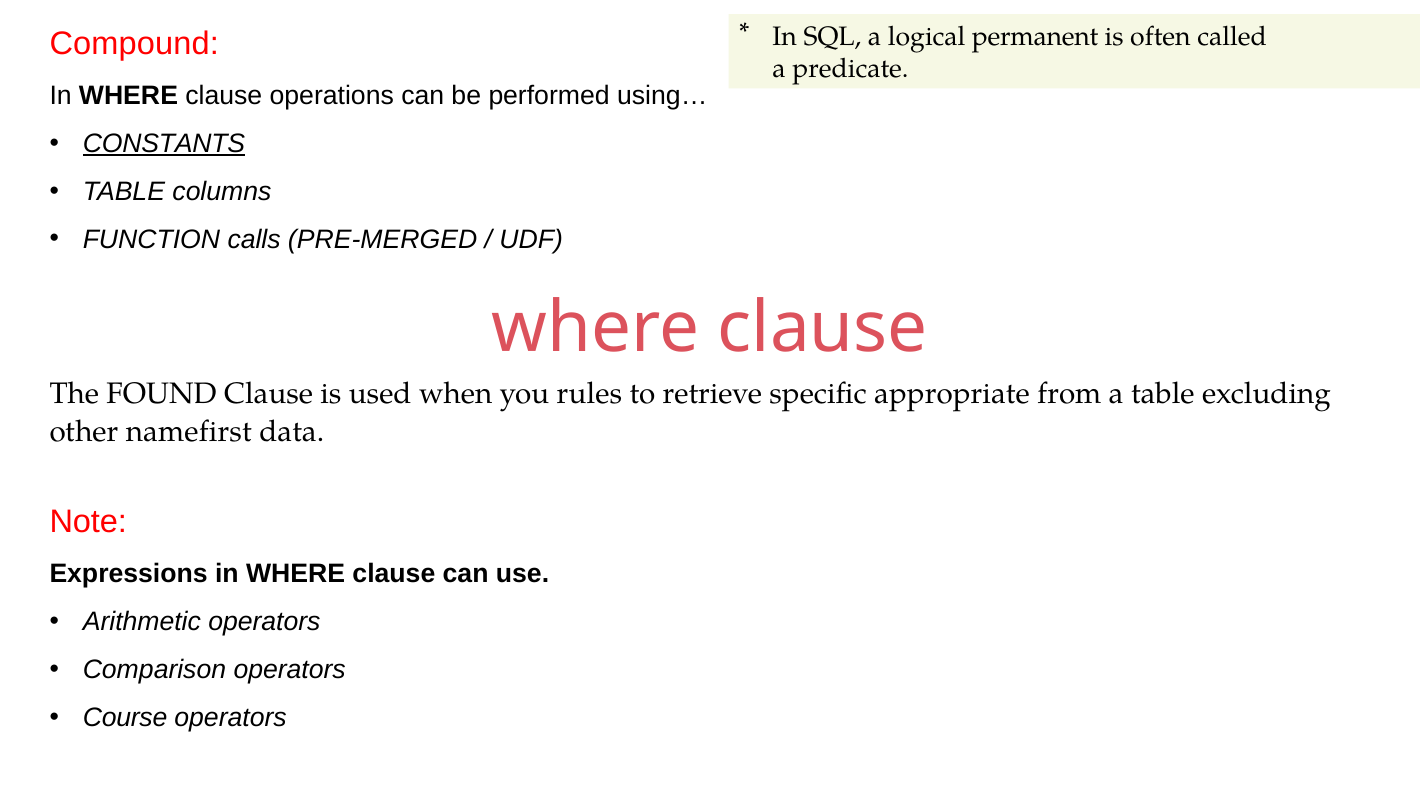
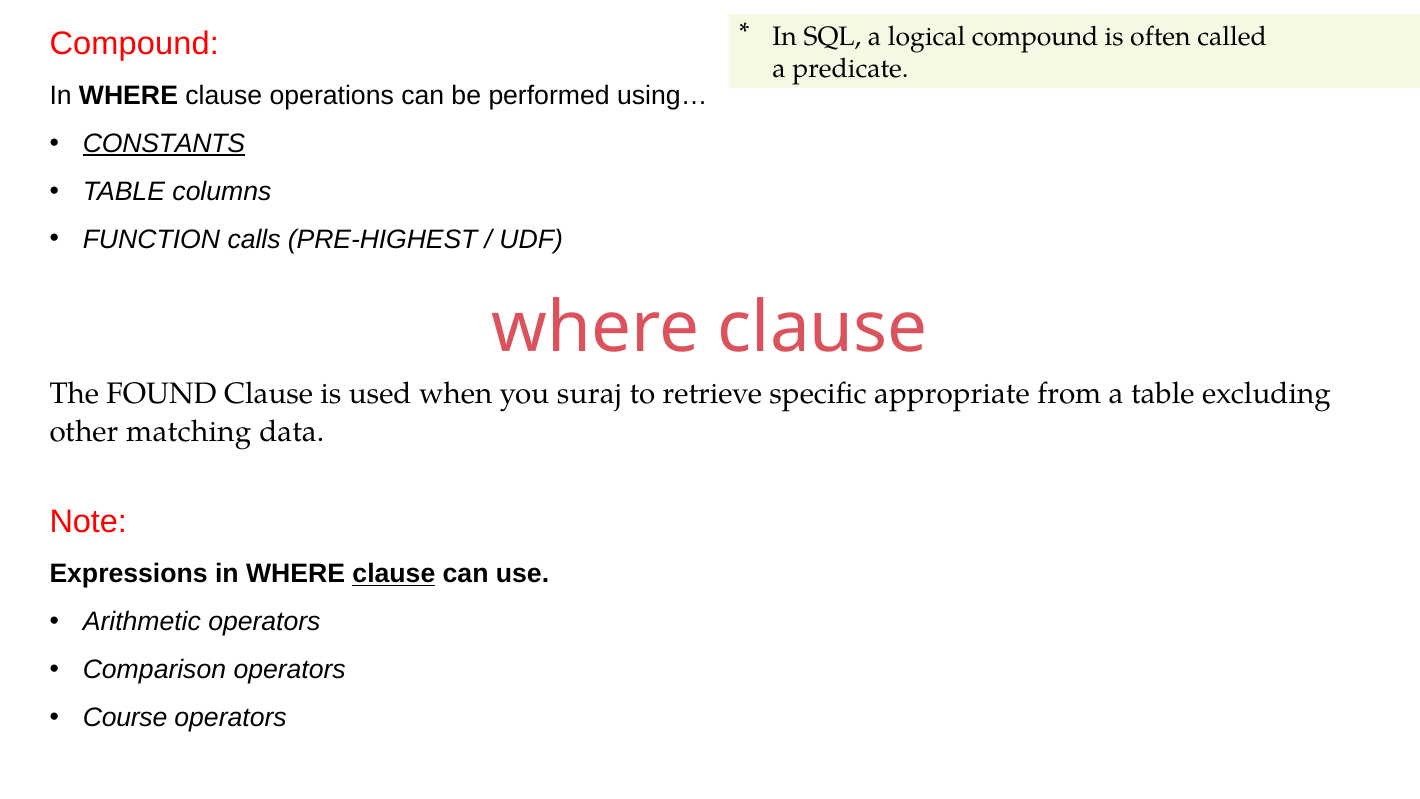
logical permanent: permanent -> compound
PRE-MERGED: PRE-MERGED -> PRE-HIGHEST
rules: rules -> suraj
namefirst: namefirst -> matching
clause at (394, 574) underline: none -> present
